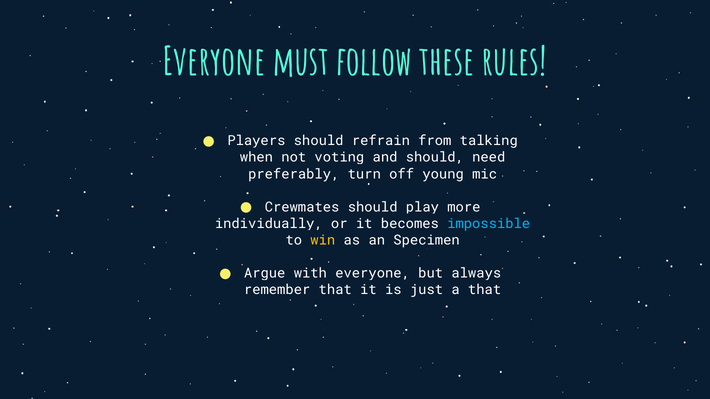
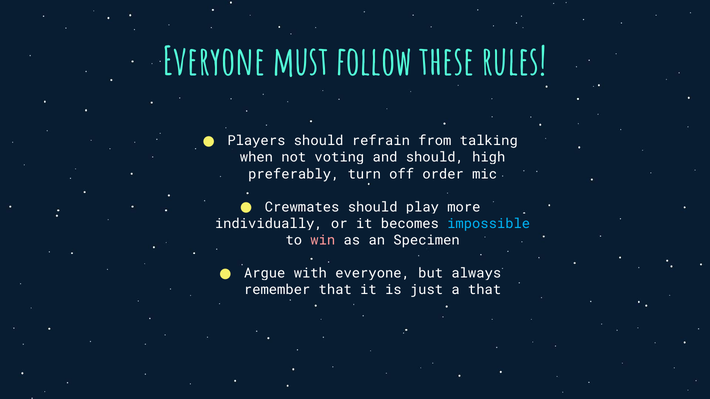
need: need -> high
young: young -> order
win colour: yellow -> pink
